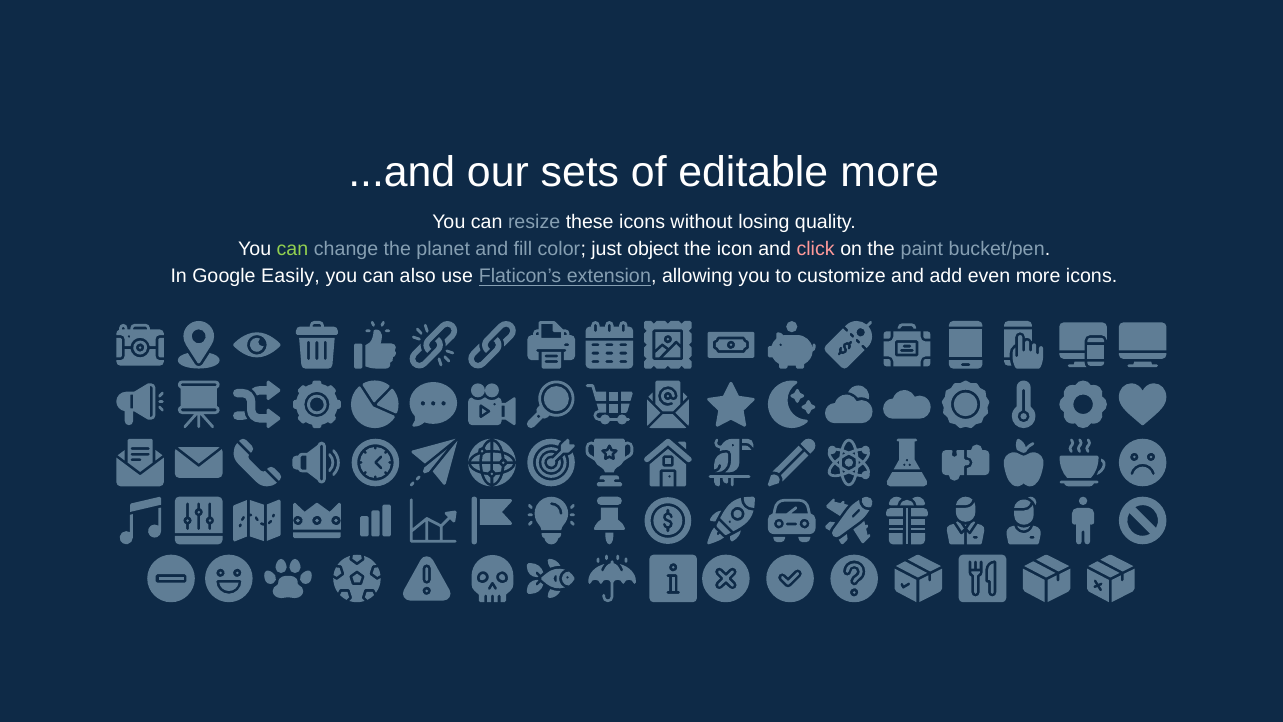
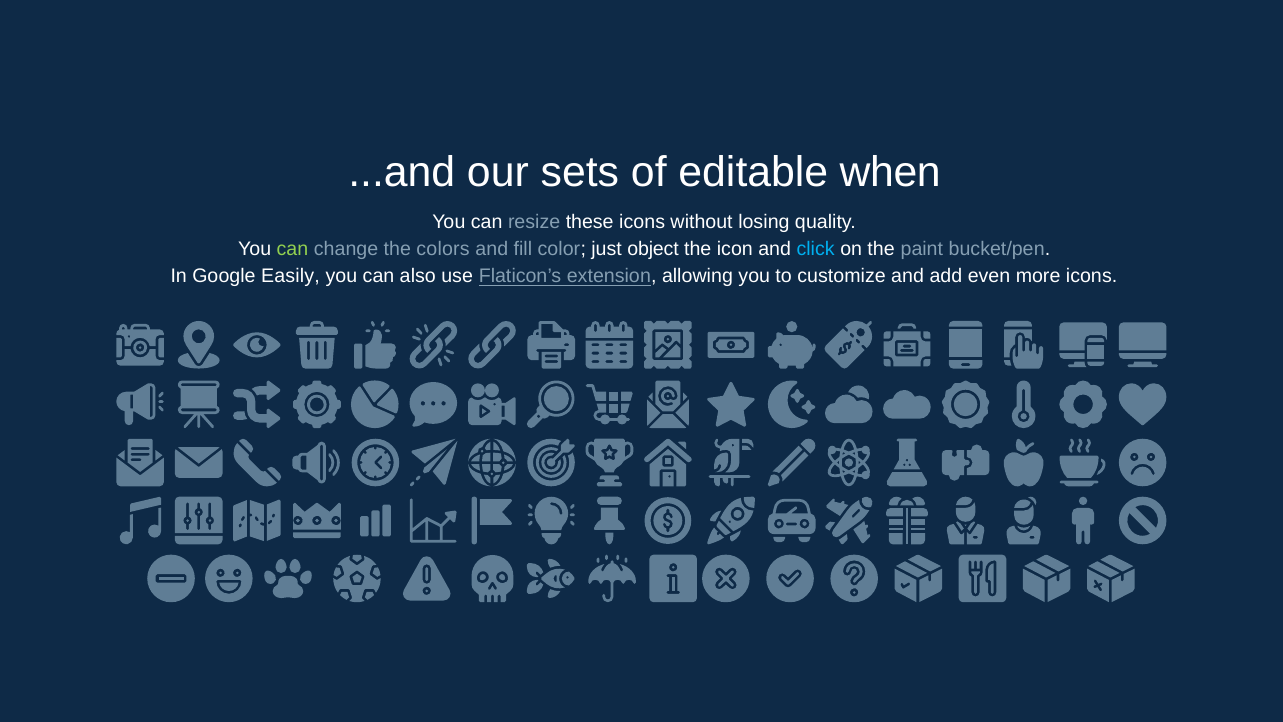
editable more: more -> when
planet: planet -> colors
click colour: pink -> light blue
